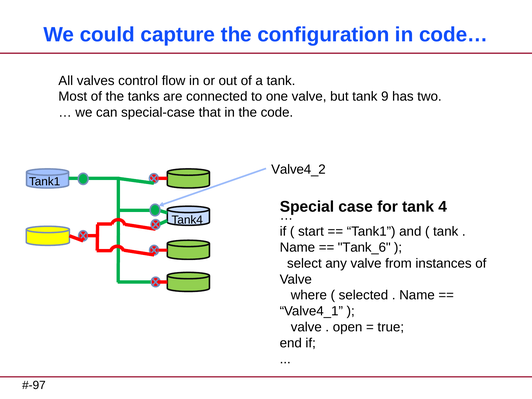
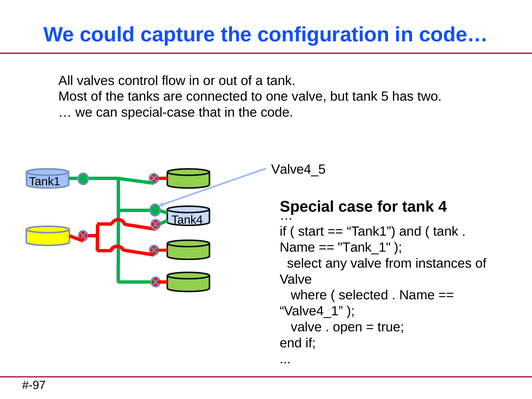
9: 9 -> 5
Valve4_2: Valve4_2 -> Valve4_5
Tank_6: Tank_6 -> Tank_1
